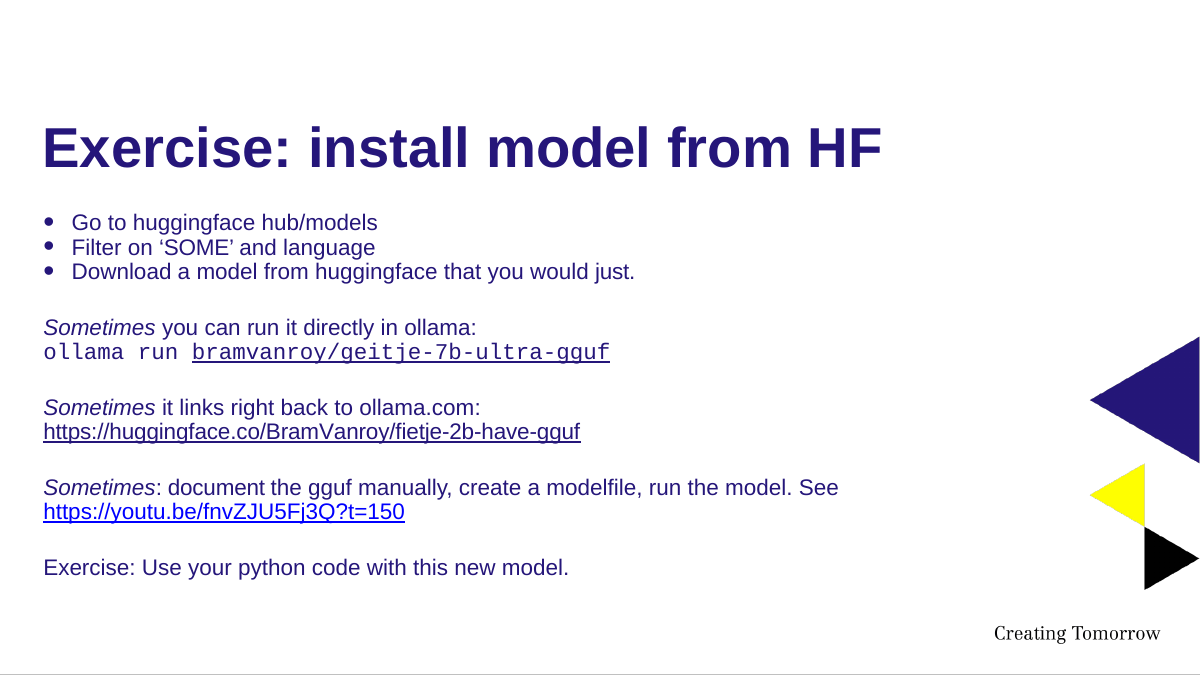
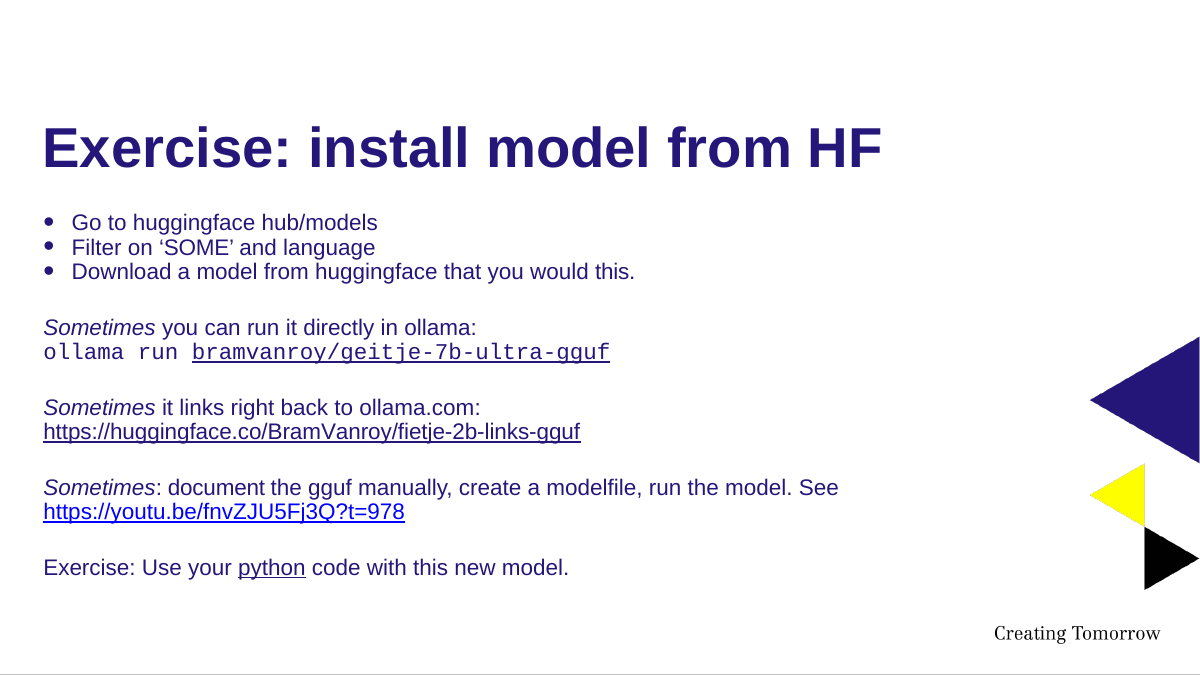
would just: just -> this
https://huggingface.co/BramVanroy/fietje-2b-have-gguf: https://huggingface.co/BramVanroy/fietje-2b-have-gguf -> https://huggingface.co/BramVanroy/fietje-2b-links-gguf
https://youtu.be/fnvZJU5Fj3Q?t=150: https://youtu.be/fnvZJU5Fj3Q?t=150 -> https://youtu.be/fnvZJU5Fj3Q?t=978
python underline: none -> present
